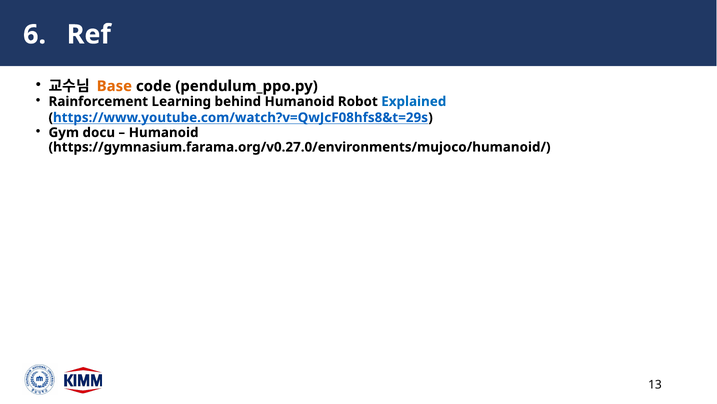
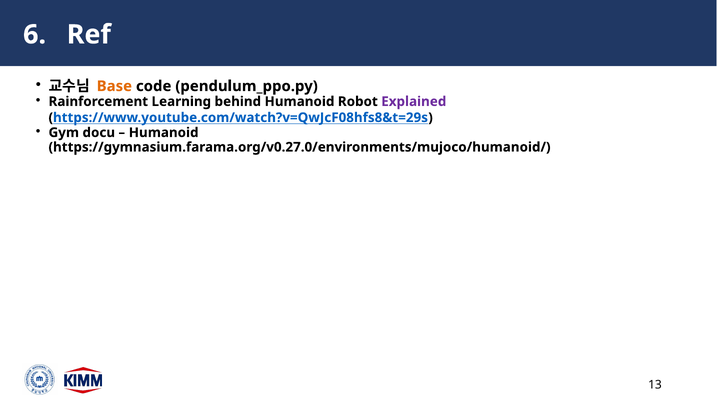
Explained colour: blue -> purple
